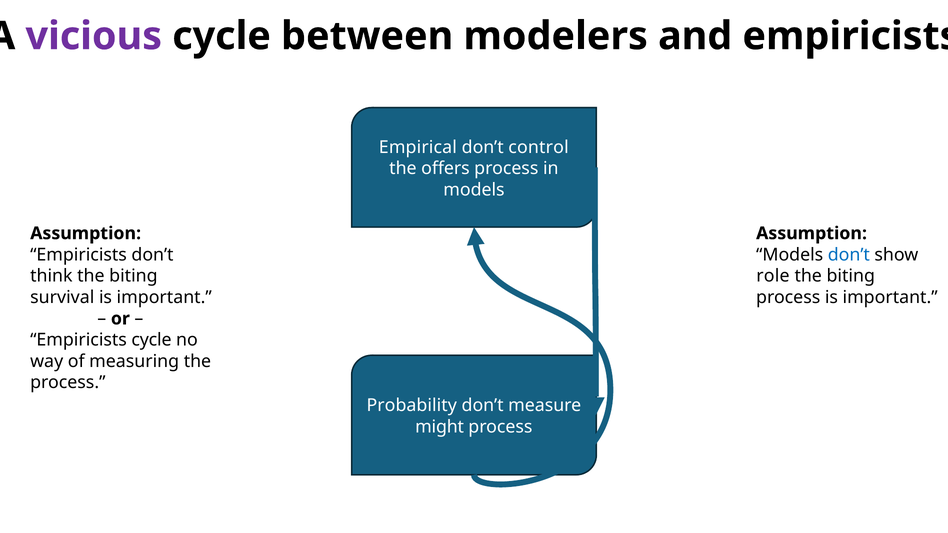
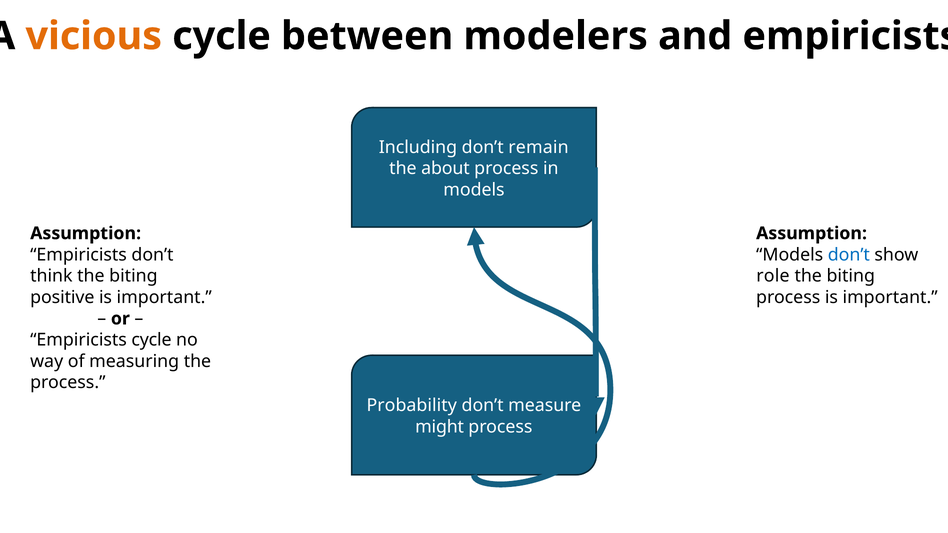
vicious colour: purple -> orange
Empirical: Empirical -> Including
control: control -> remain
offers: offers -> about
survival: survival -> positive
